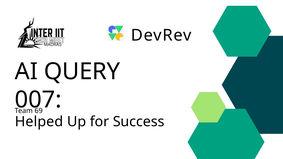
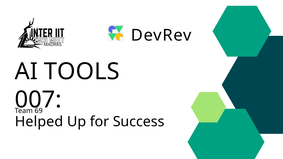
QUERY: QUERY -> TOOLS
